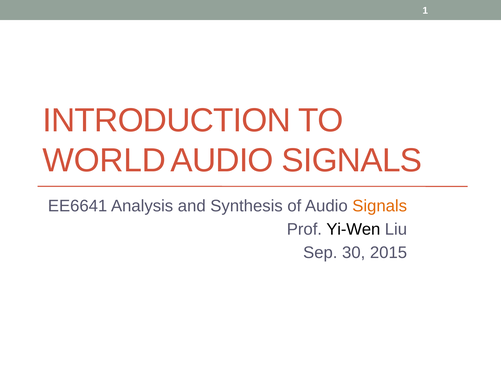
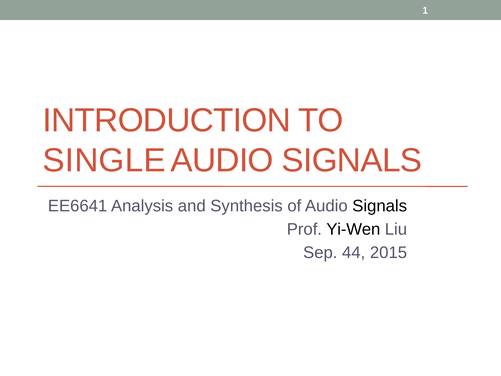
WORLD: WORLD -> SINGLE
Signals at (380, 206) colour: orange -> black
30: 30 -> 44
